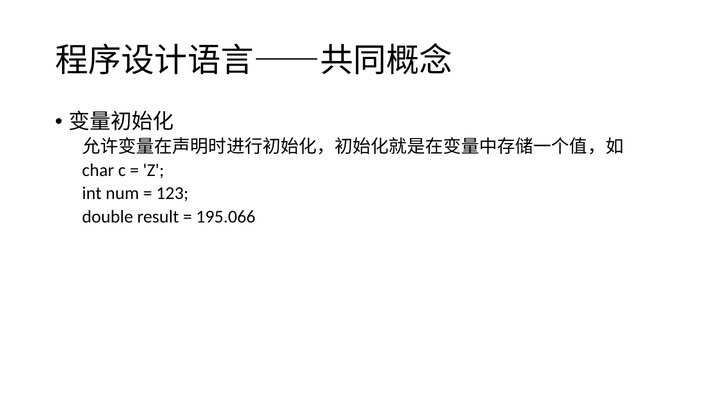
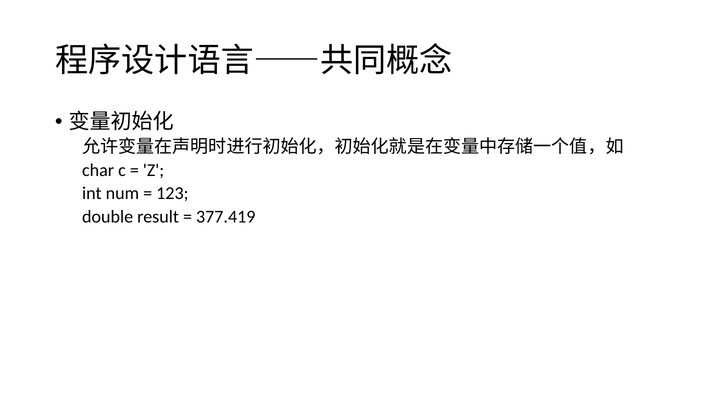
195.066: 195.066 -> 377.419
